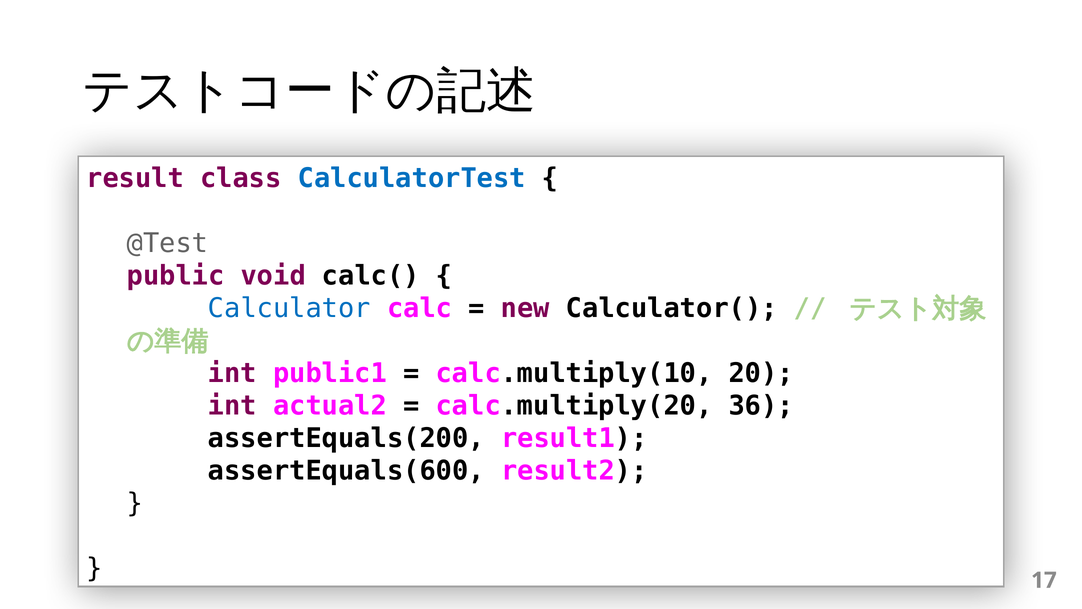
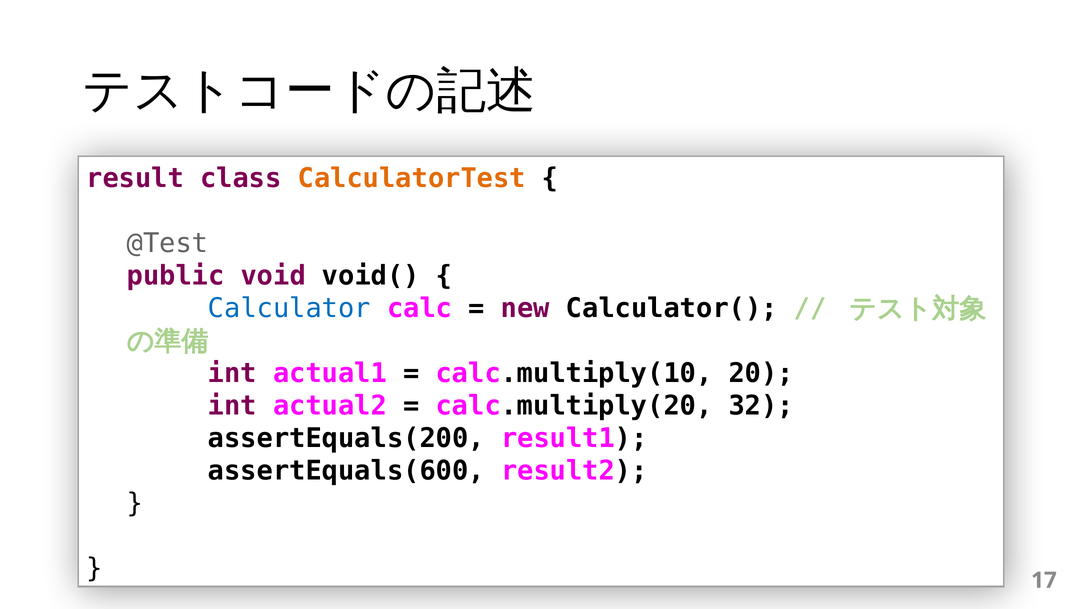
CalculatorTest colour: blue -> orange
calc(: calc( -> void(
public1: public1 -> actual1
36: 36 -> 32
